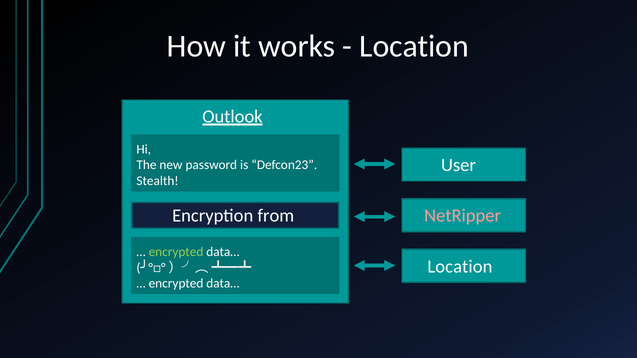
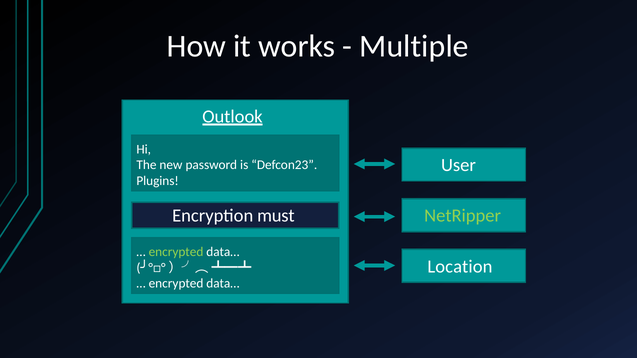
Location at (414, 46): Location -> Multiple
Stealth: Stealth -> Plugins
from: from -> must
NetRipper colour: pink -> light green
